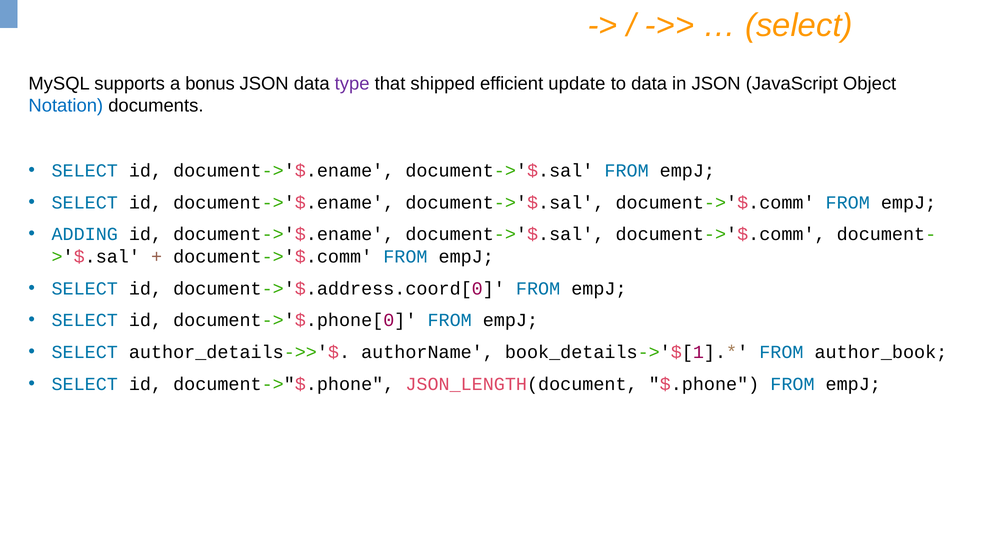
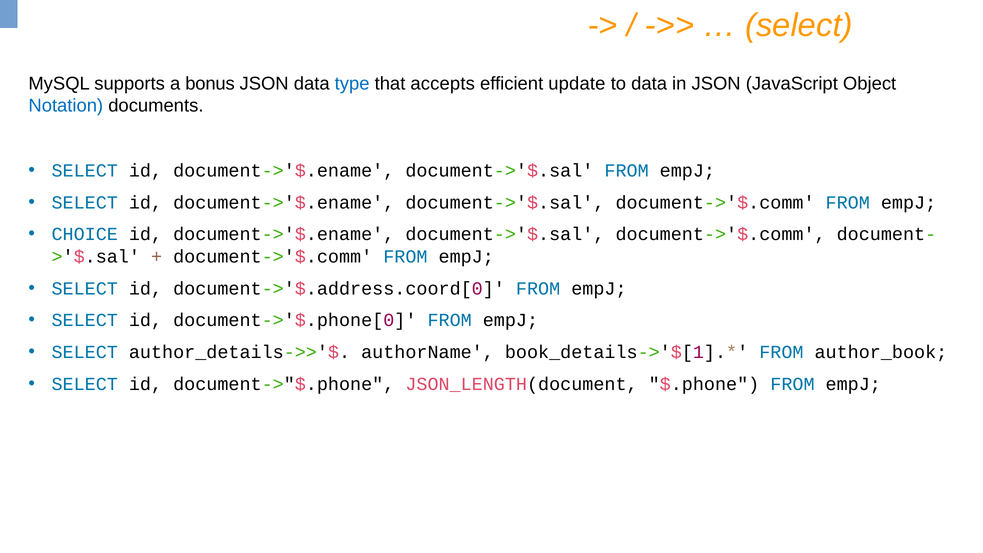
type colour: purple -> blue
shipped: shipped -> accepts
ADDING: ADDING -> CHOICE
